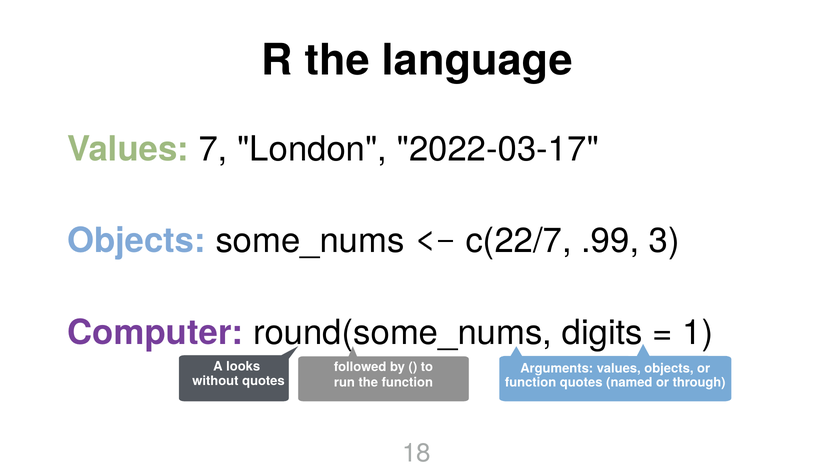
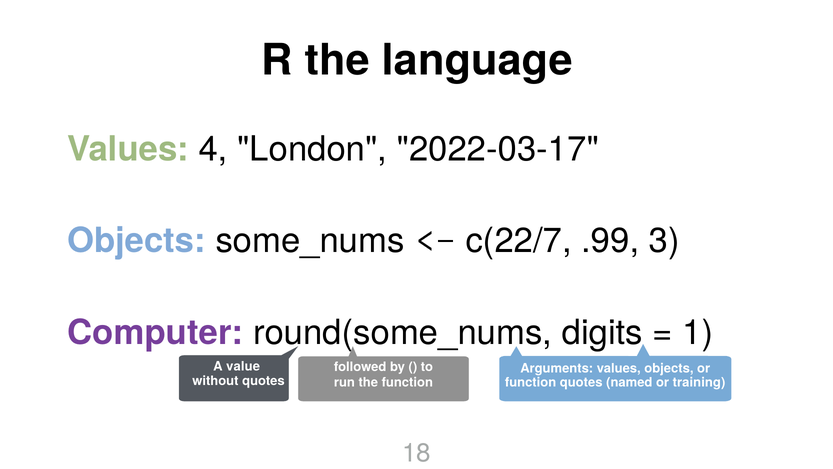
7: 7 -> 4
looks: looks -> value
through: through -> training
